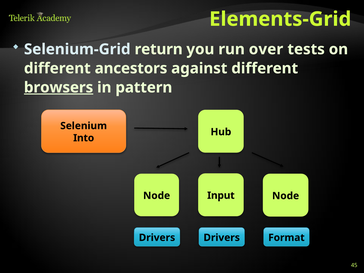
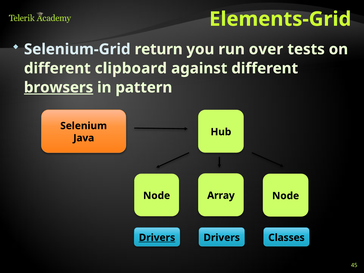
ancestors: ancestors -> clipboard
Into: Into -> Java
Input: Input -> Array
Drivers at (157, 238) underline: none -> present
Format: Format -> Classes
